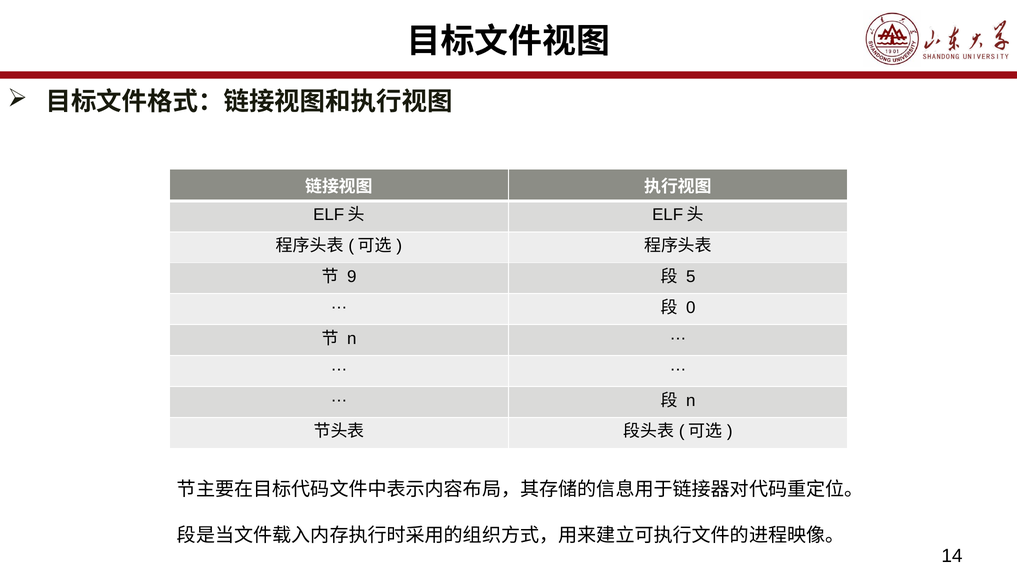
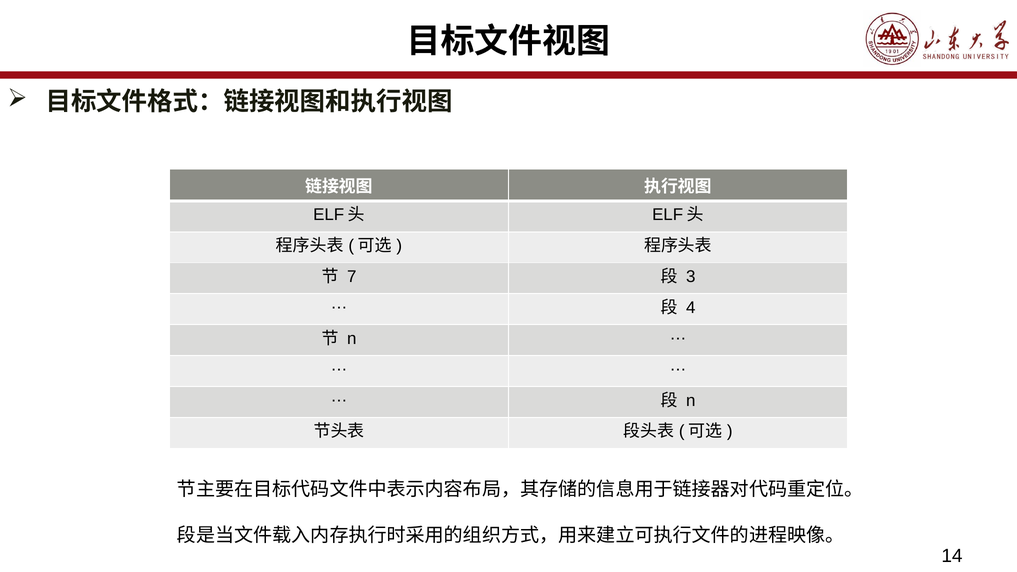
9: 9 -> 7
5: 5 -> 3
0: 0 -> 4
